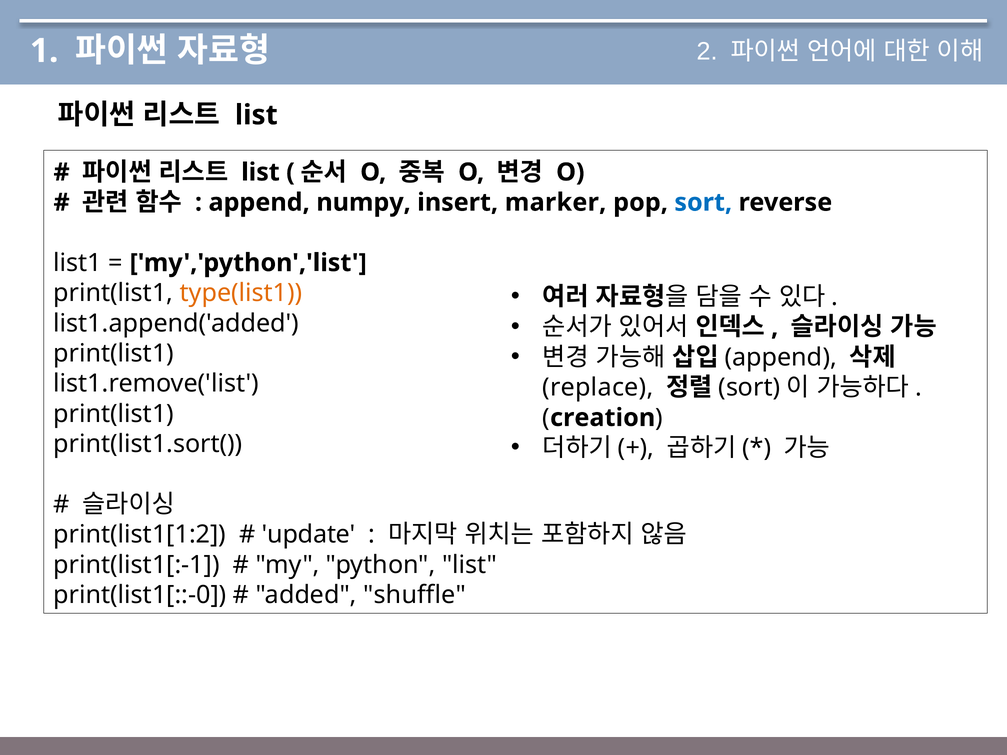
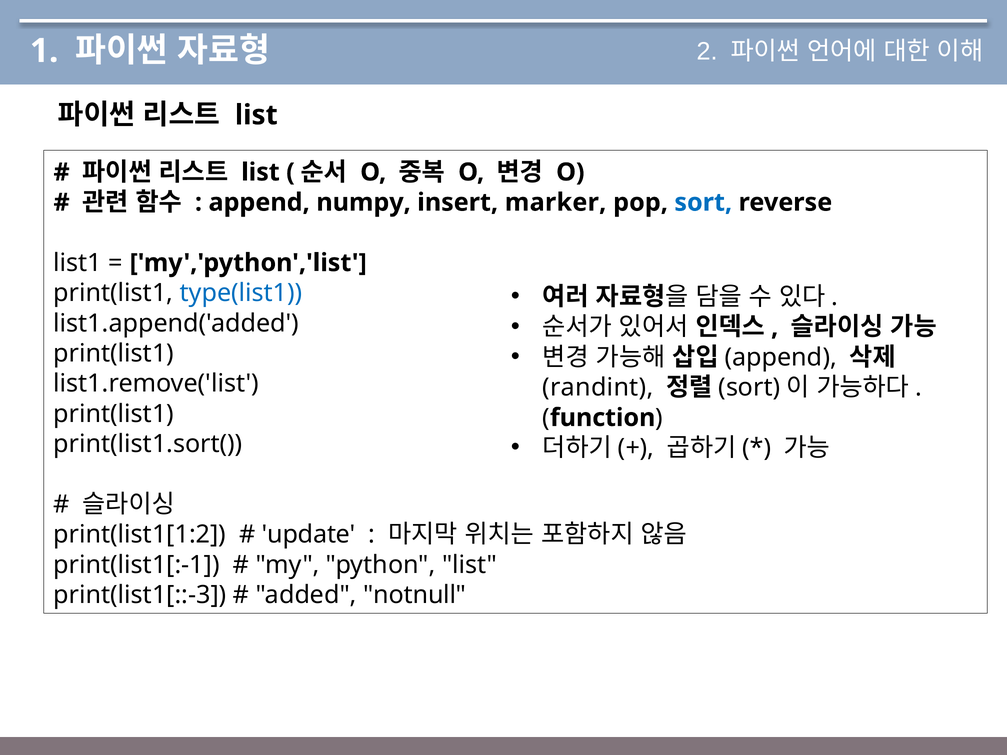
type(list1 colour: orange -> blue
replace: replace -> randint
creation: creation -> function
print(list1[::-0: print(list1[::-0 -> print(list1[::-3
shuffle: shuffle -> notnull
